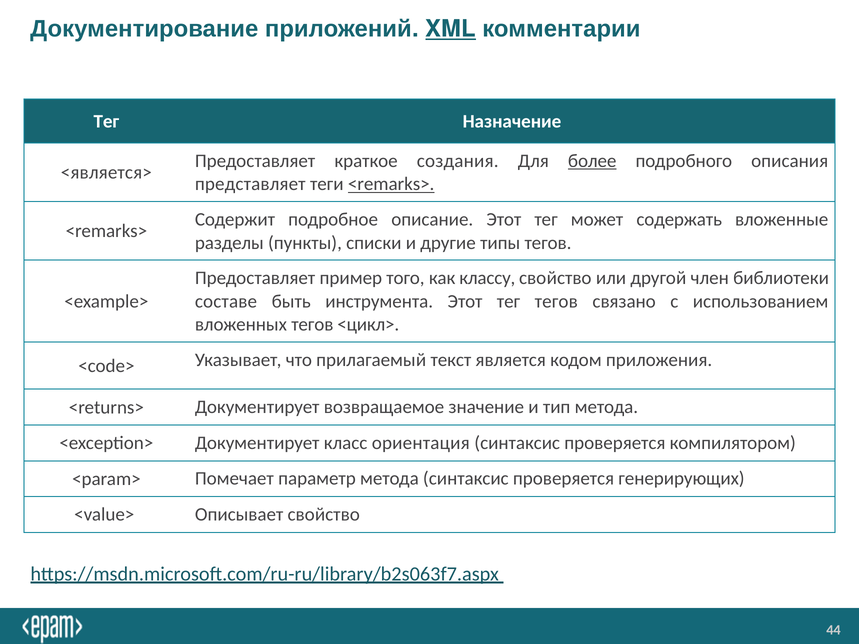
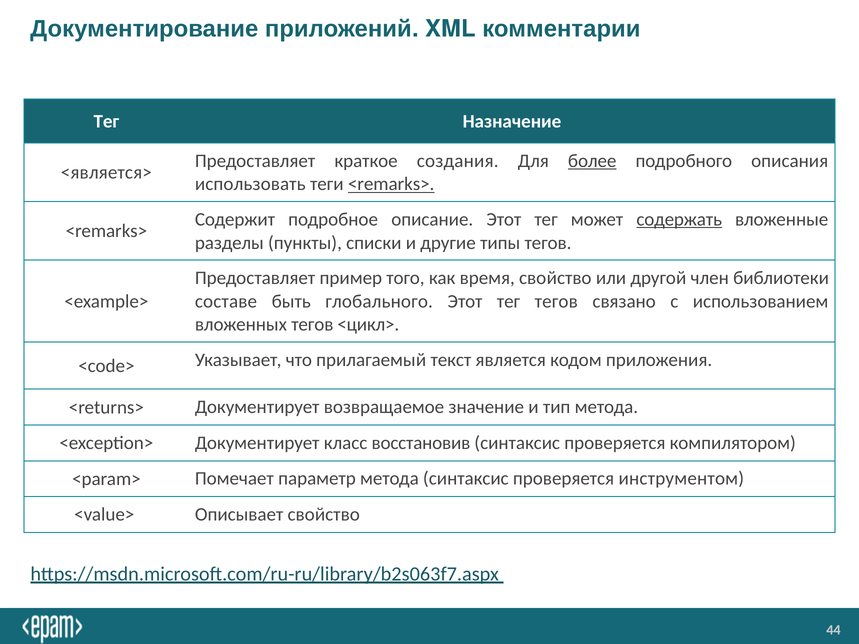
XML underline: present -> none
представляет: представляет -> использовать
содержать underline: none -> present
классу: классу -> время
инструмента: инструмента -> глобального
ориентация: ориентация -> восстановив
генерирующих: генерирующих -> инструментом
